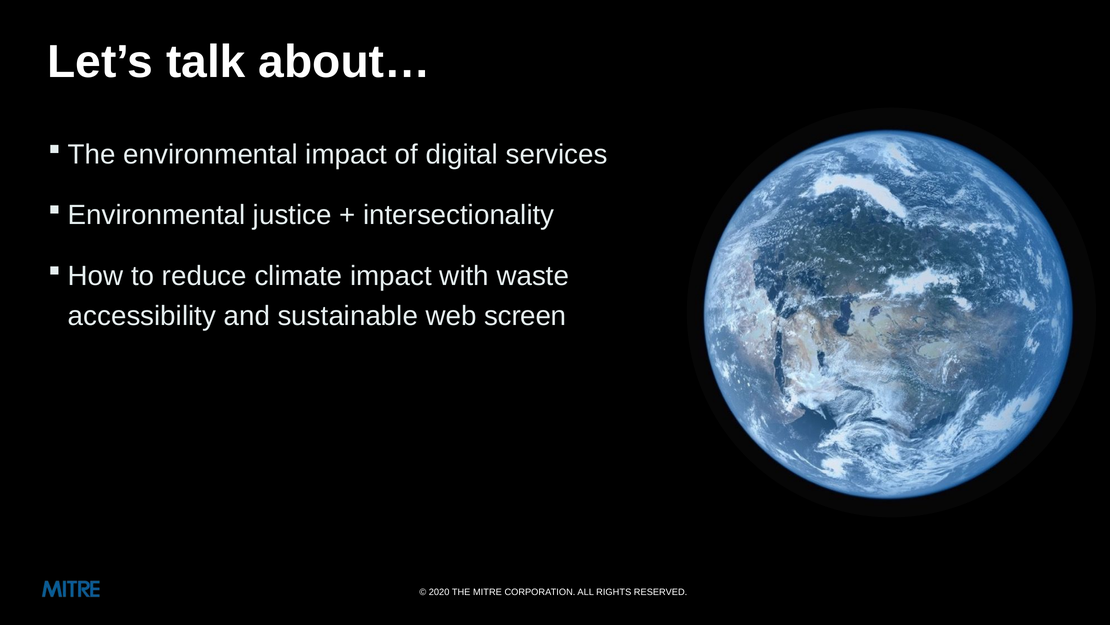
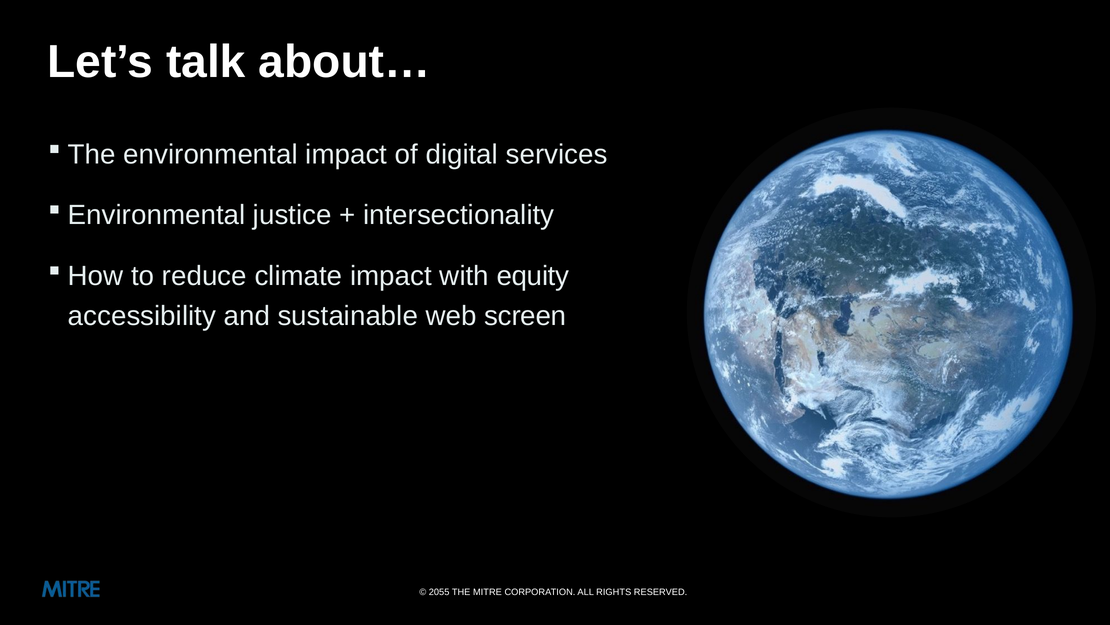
waste: waste -> equity
2020: 2020 -> 2055
